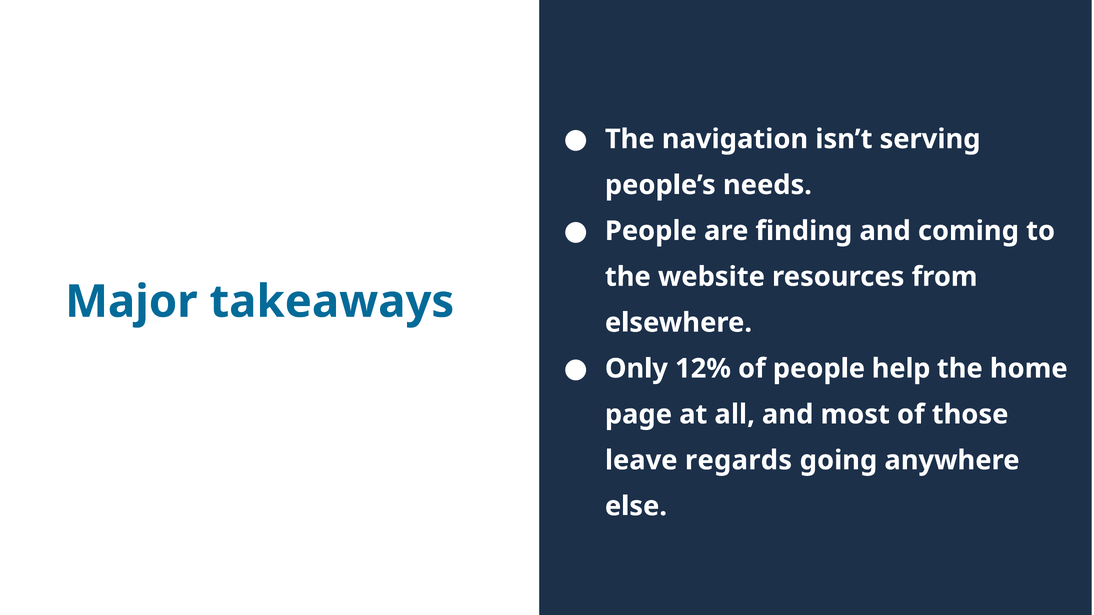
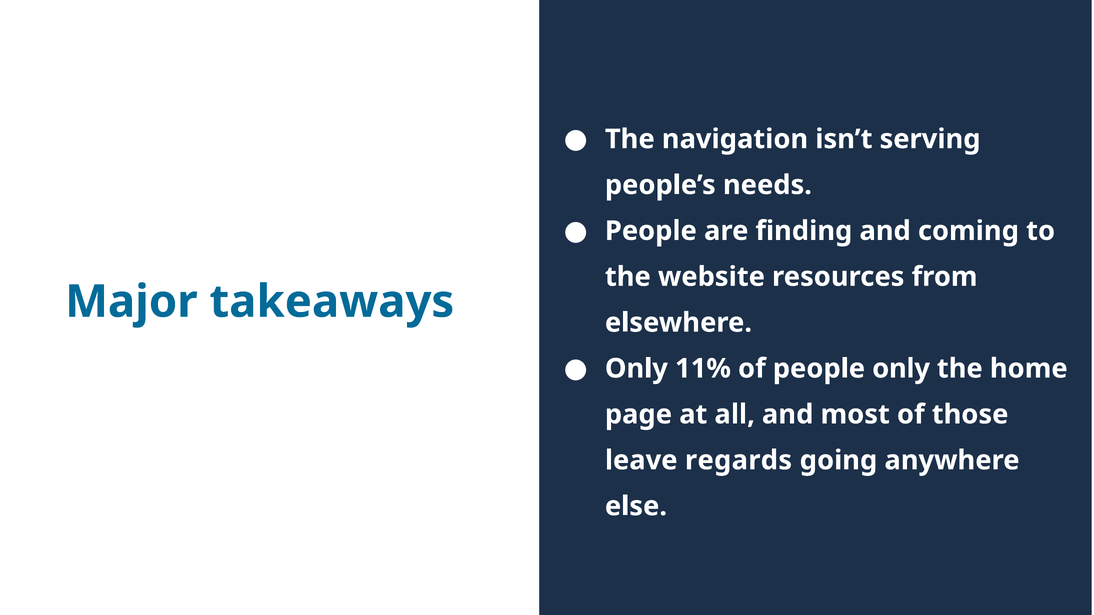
12%: 12% -> 11%
people help: help -> only
